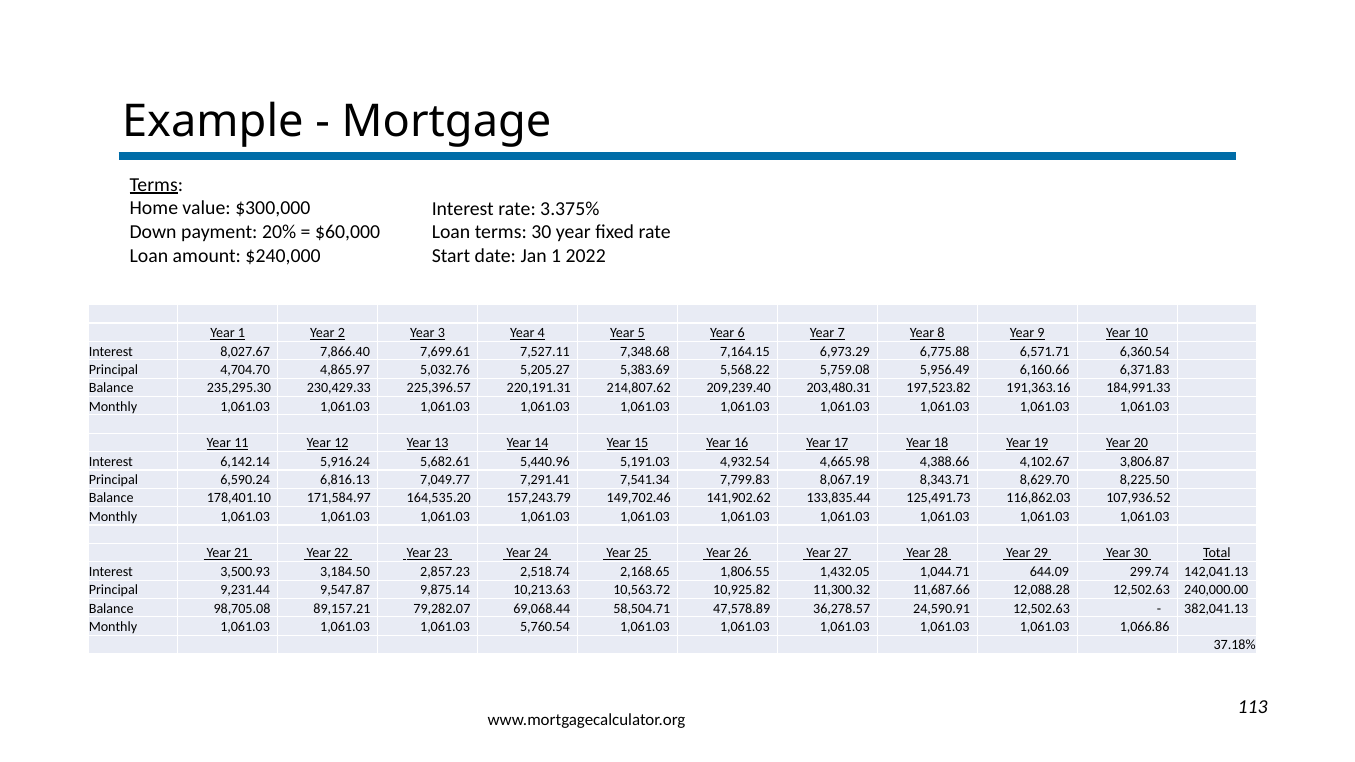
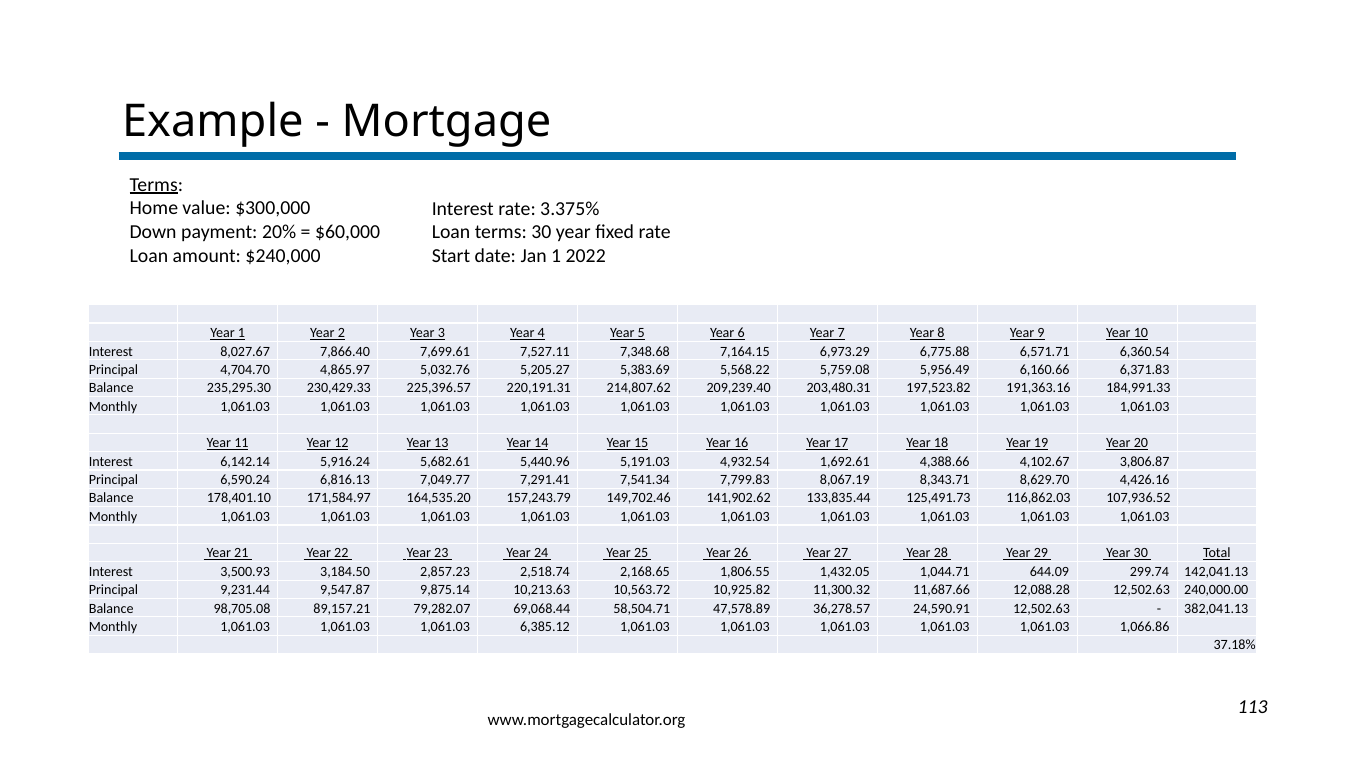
4,665.98: 4,665.98 -> 1,692.61
8,225.50: 8,225.50 -> 4,426.16
5,760.54: 5,760.54 -> 6,385.12
